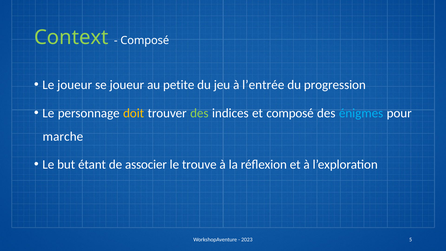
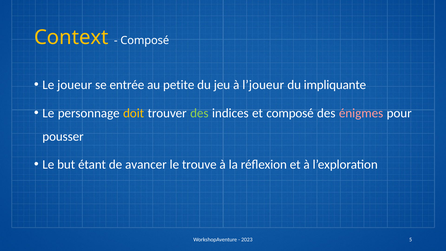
Context colour: light green -> yellow
se joueur: joueur -> entrée
l’entrée: l’entrée -> l’joueur
progression: progression -> impliquante
énigmes colour: light blue -> pink
marche: marche -> pousser
associer: associer -> avancer
